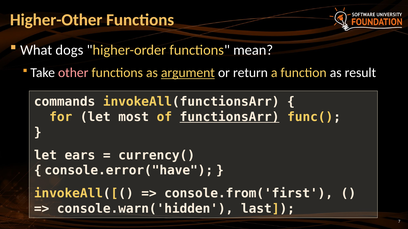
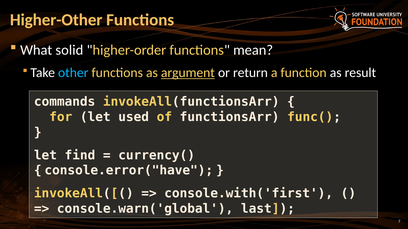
dogs: dogs -> solid
other colour: pink -> light blue
most: most -> used
functionsArr underline: present -> none
ears: ears -> find
console.from('first: console.from('first -> console.with('first
console.warn('hidden: console.warn('hidden -> console.warn('global
